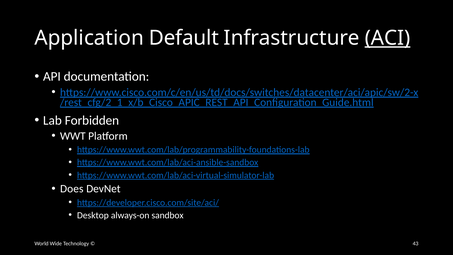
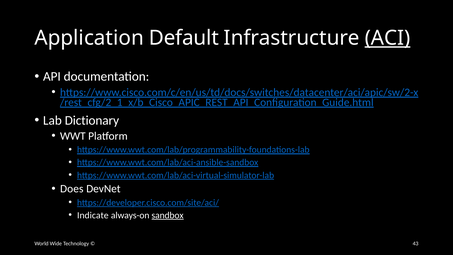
Forbidden: Forbidden -> Dictionary
Desktop: Desktop -> Indicate
sandbox underline: none -> present
